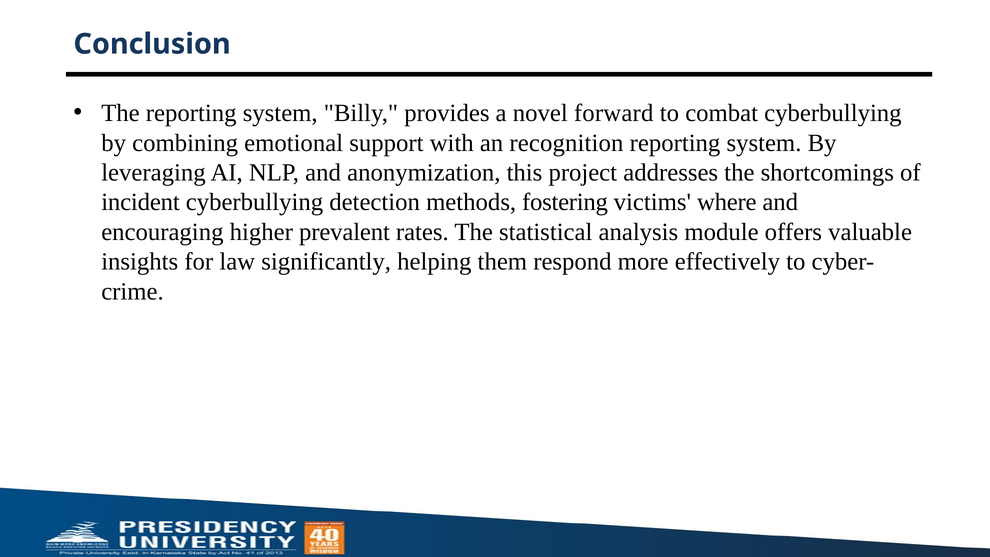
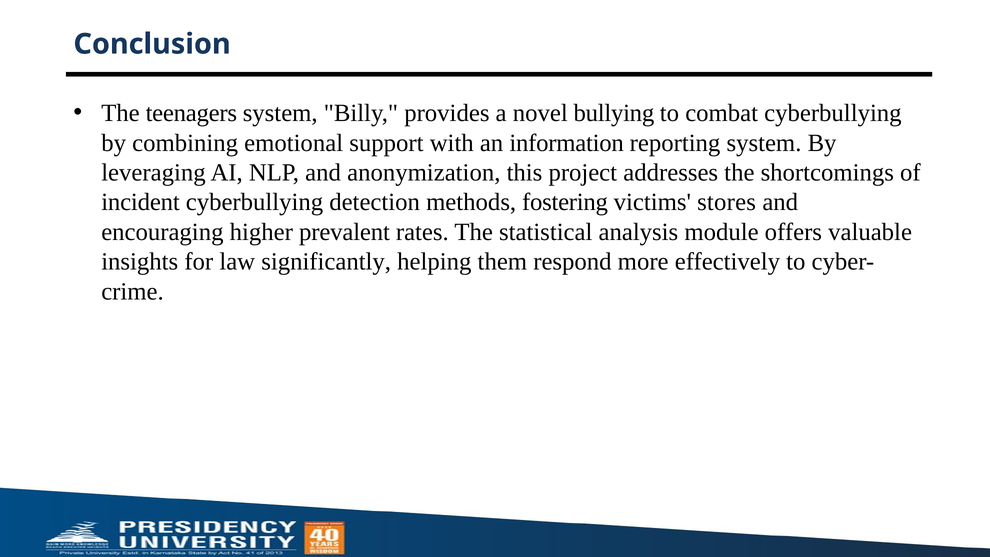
The reporting: reporting -> teenagers
forward: forward -> bullying
recognition: recognition -> information
where: where -> stores
